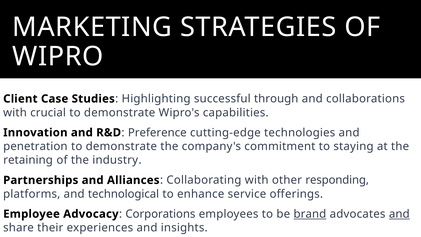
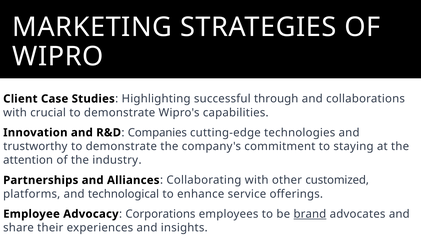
Preference: Preference -> Companies
penetration: penetration -> trustworthy
retaining: retaining -> attention
responding: responding -> customized
and at (399, 214) underline: present -> none
